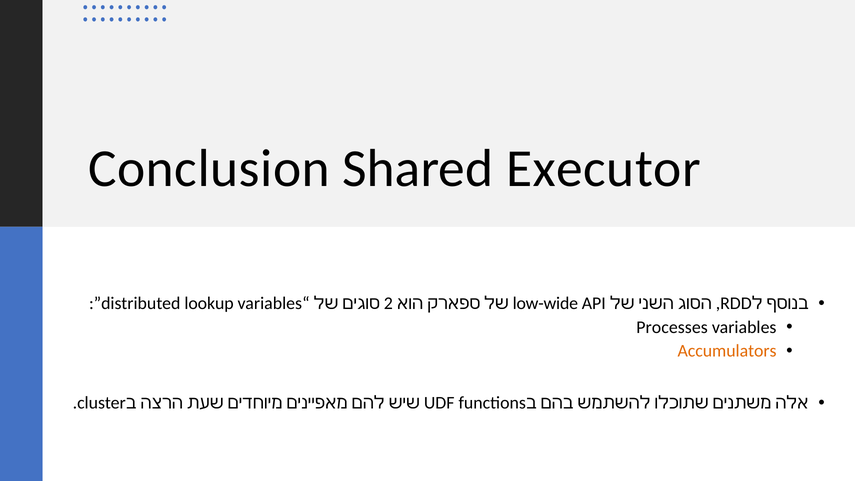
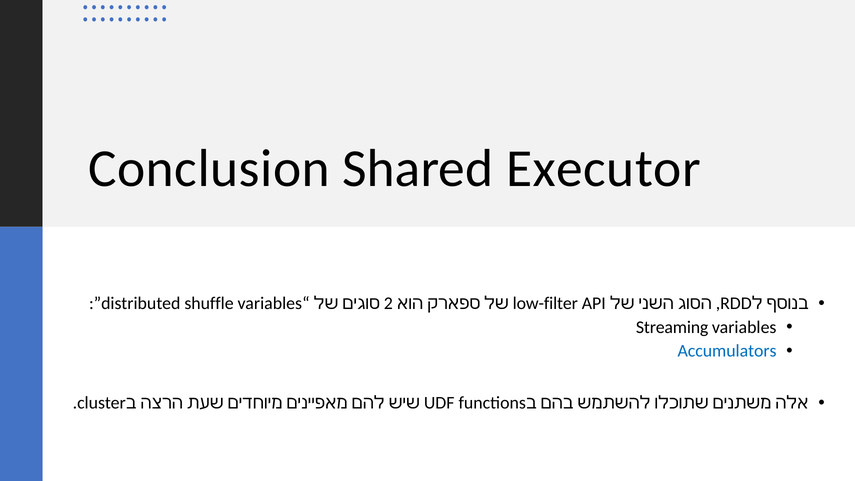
lookup: lookup -> shuffle
low-wide: low-wide -> low-filter
Processes: Processes -> Streaming
Accumulators colour: orange -> blue
